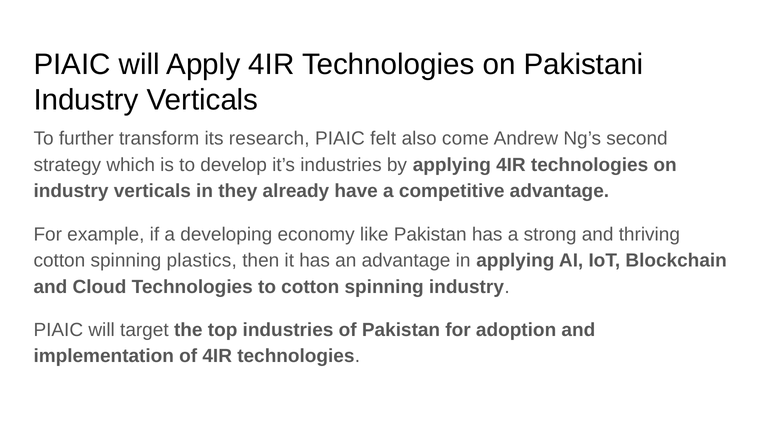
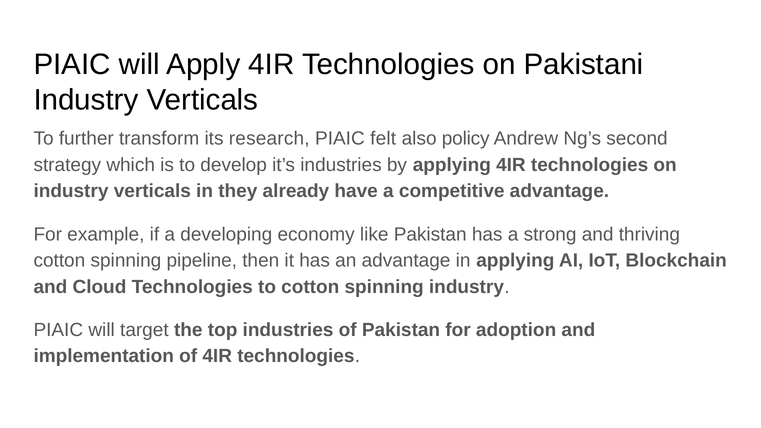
come: come -> policy
plastics: plastics -> pipeline
